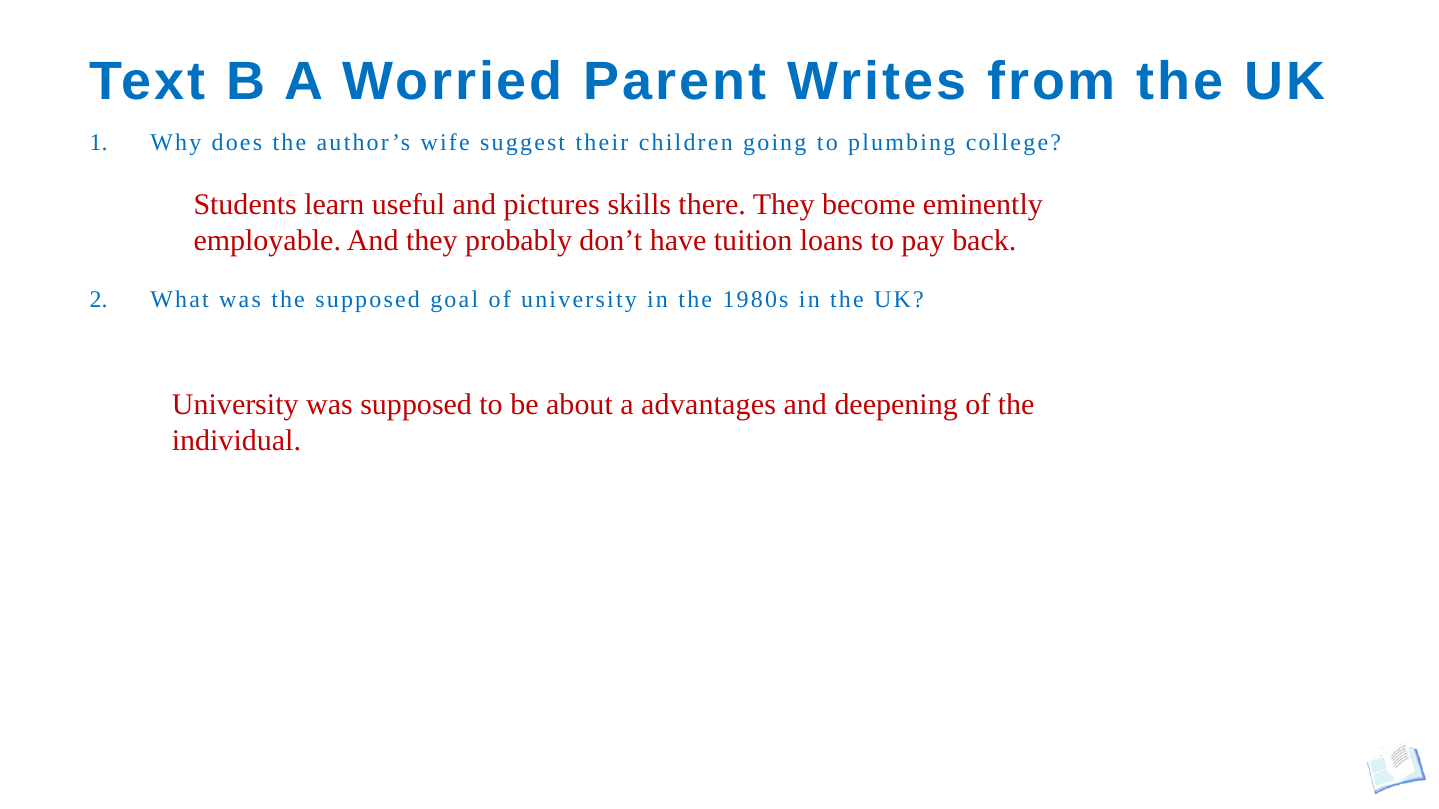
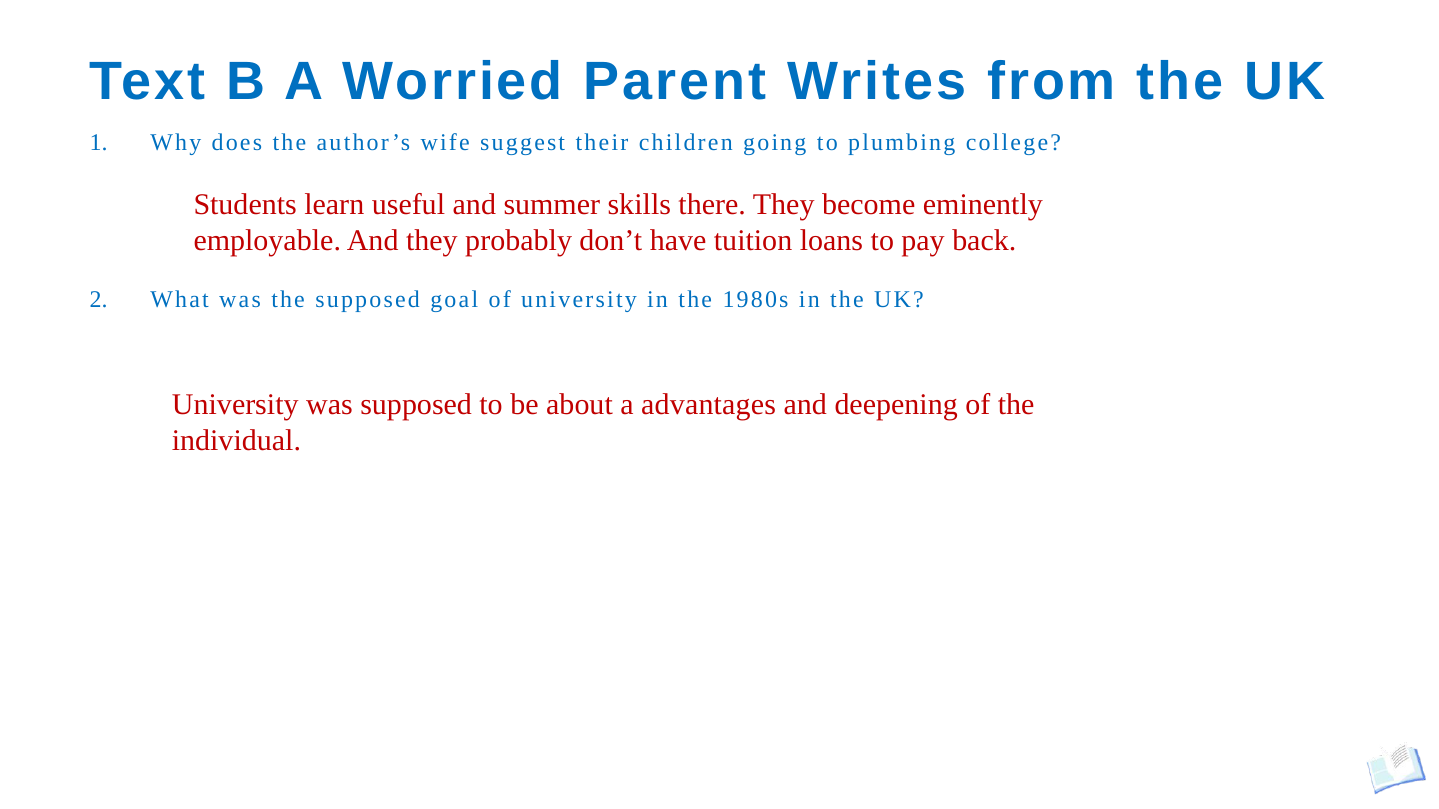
pictures: pictures -> summer
